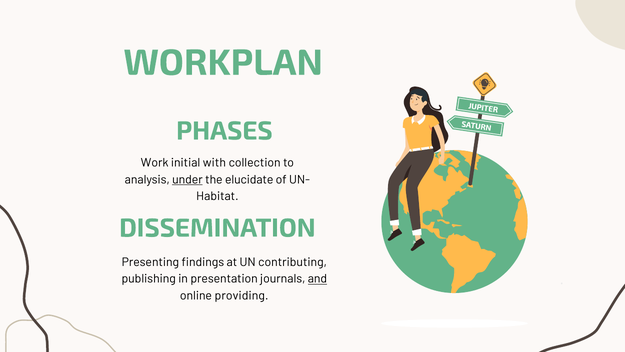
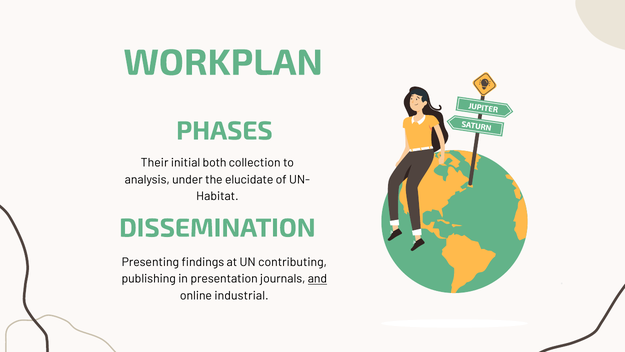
Work: Work -> Their
with: with -> both
under underline: present -> none
providing: providing -> industrial
